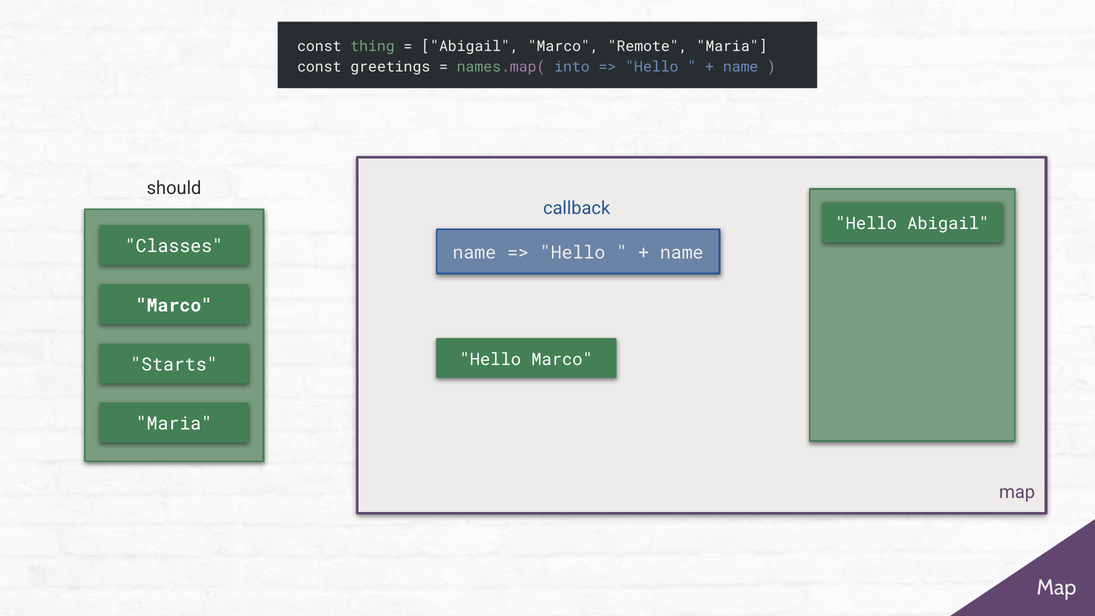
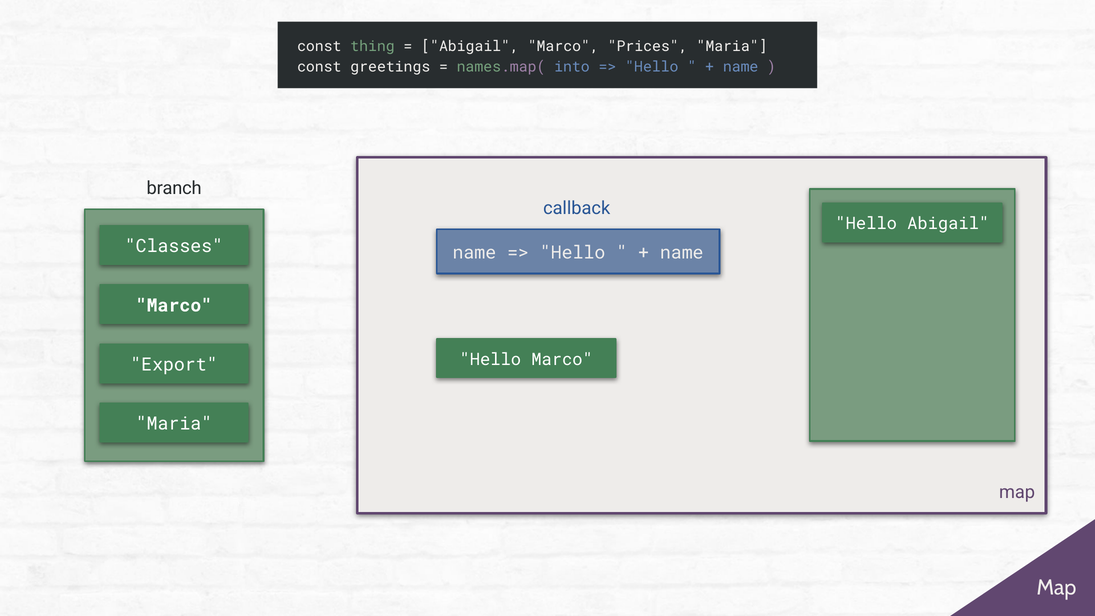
Remote: Remote -> Prices
should: should -> branch
Starts: Starts -> Export
